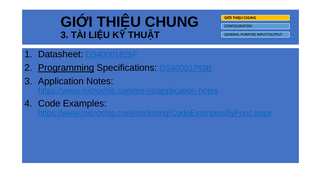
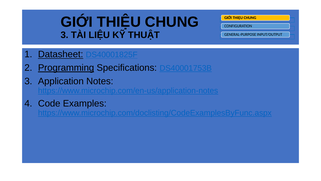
Datasheet underline: none -> present
